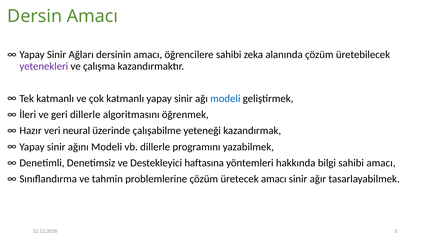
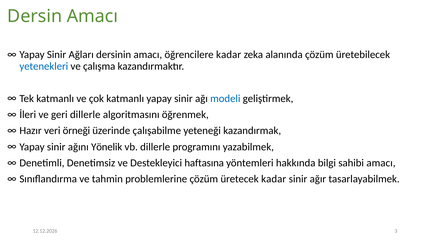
öğrencilere sahibi: sahibi -> kadar
yetenekleri colour: purple -> blue
neural: neural -> örneği
ağını Modeli: Modeli -> Yönelik
üretecek amacı: amacı -> kadar
